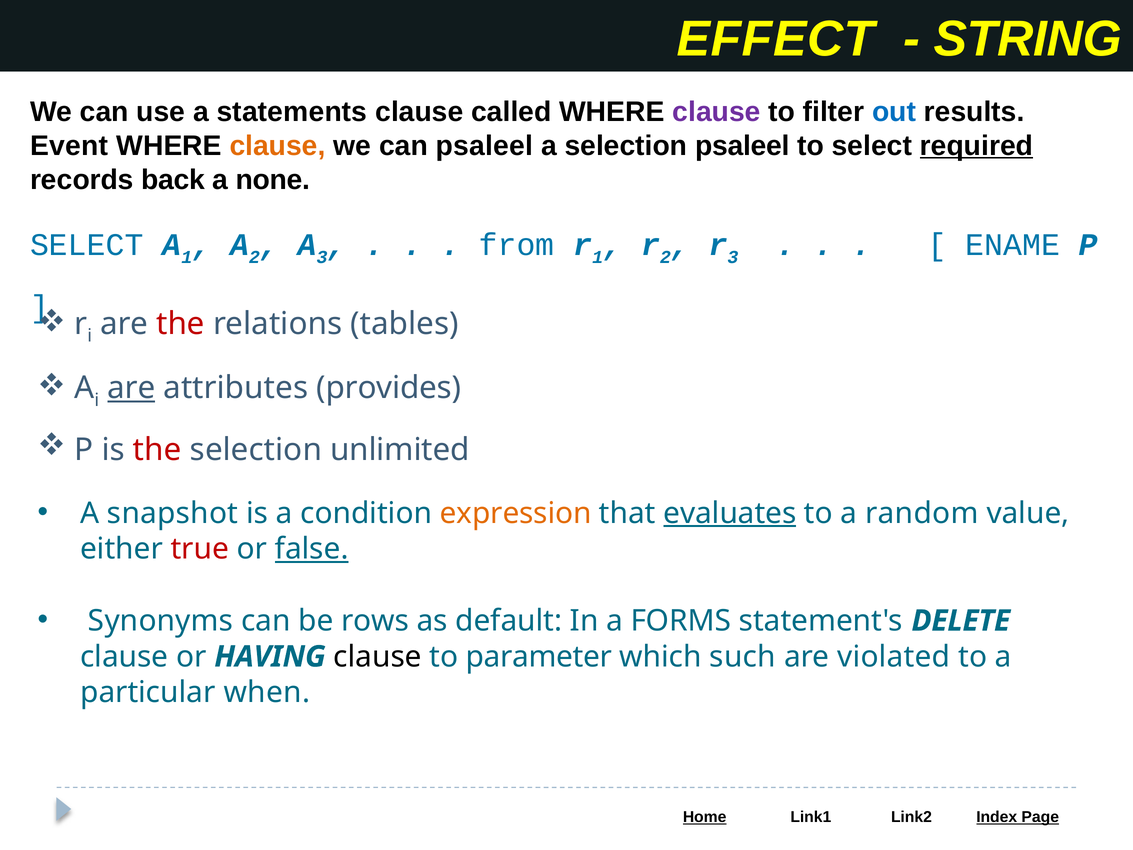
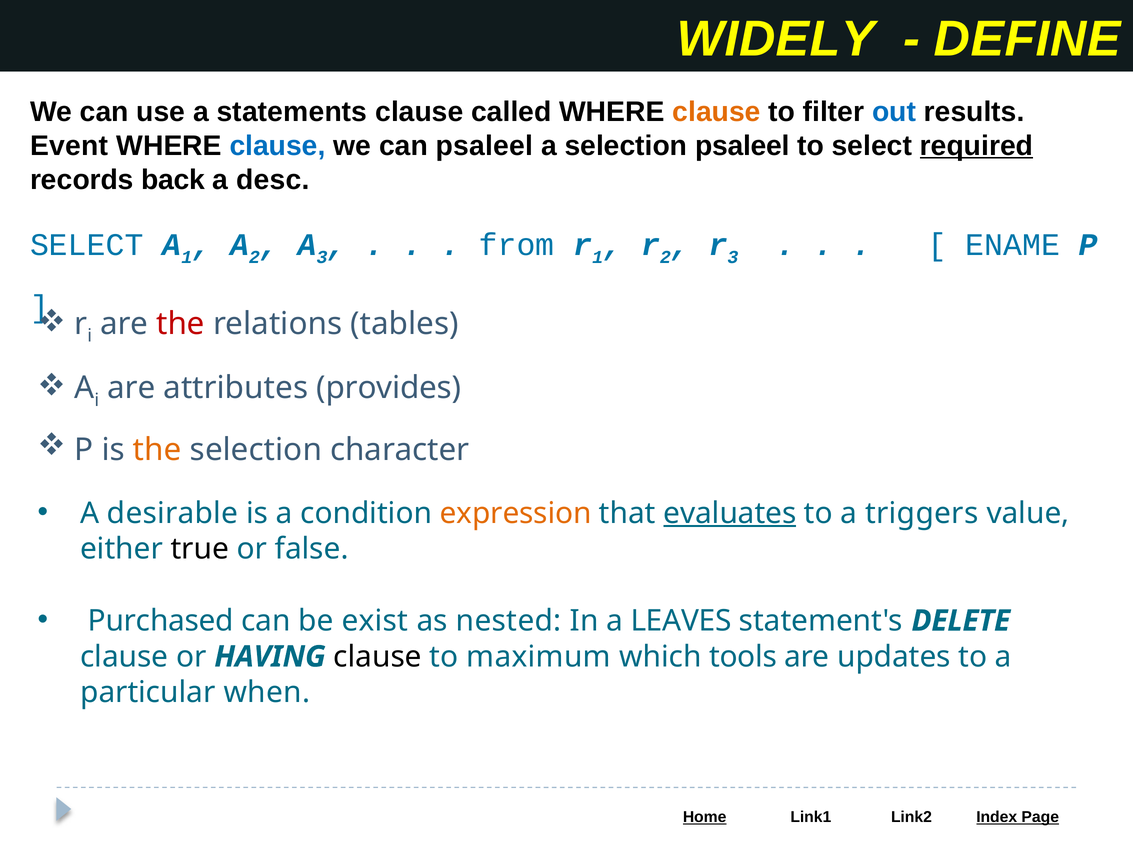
EFFECT: EFFECT -> WIDELY
STRING: STRING -> DEFINE
clause at (717, 112) colour: purple -> orange
clause at (278, 146) colour: orange -> blue
none: none -> desc
are at (131, 388) underline: present -> none
the at (157, 450) colour: red -> orange
unlimited: unlimited -> character
snapshot: snapshot -> desirable
random: random -> triggers
true colour: red -> black
false underline: present -> none
Synonyms: Synonyms -> Purchased
rows: rows -> exist
default: default -> nested
FORMS: FORMS -> LEAVES
parameter: parameter -> maximum
such: such -> tools
violated: violated -> updates
